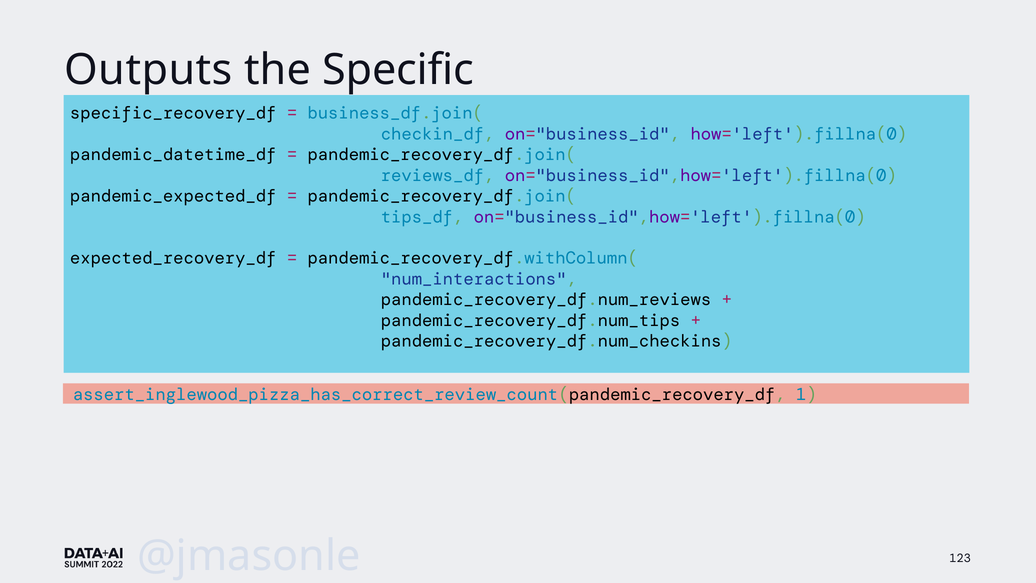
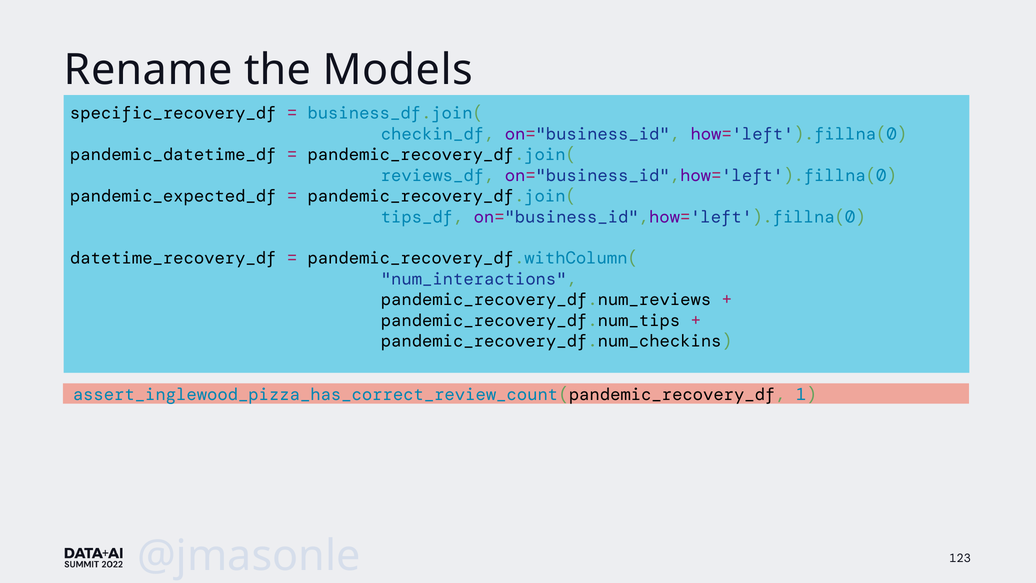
Outputs: Outputs -> Rename
Specific: Specific -> Models
expected_recovery_df: expected_recovery_df -> datetime_recovery_df
